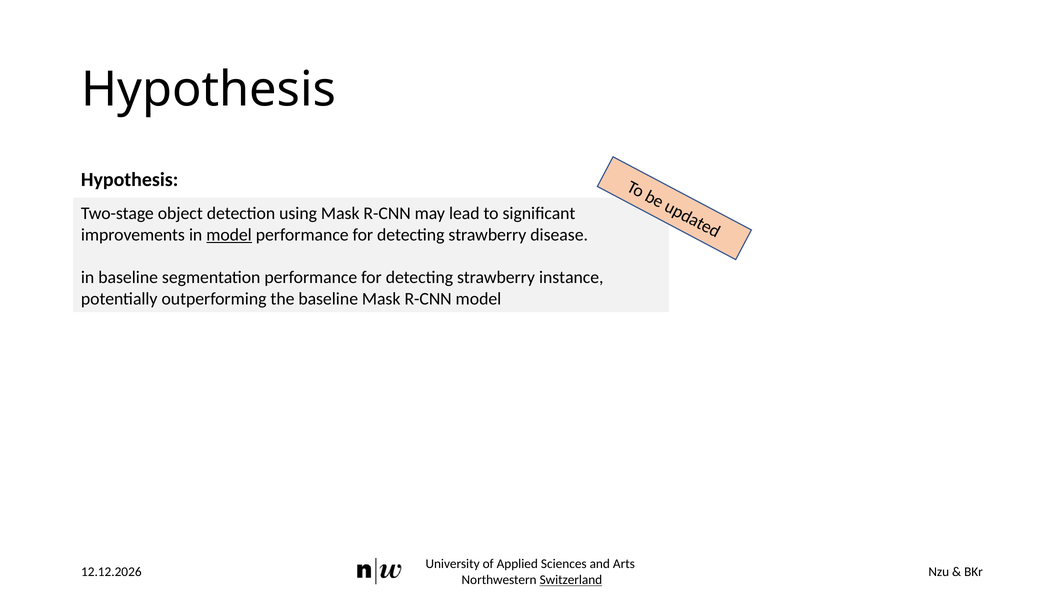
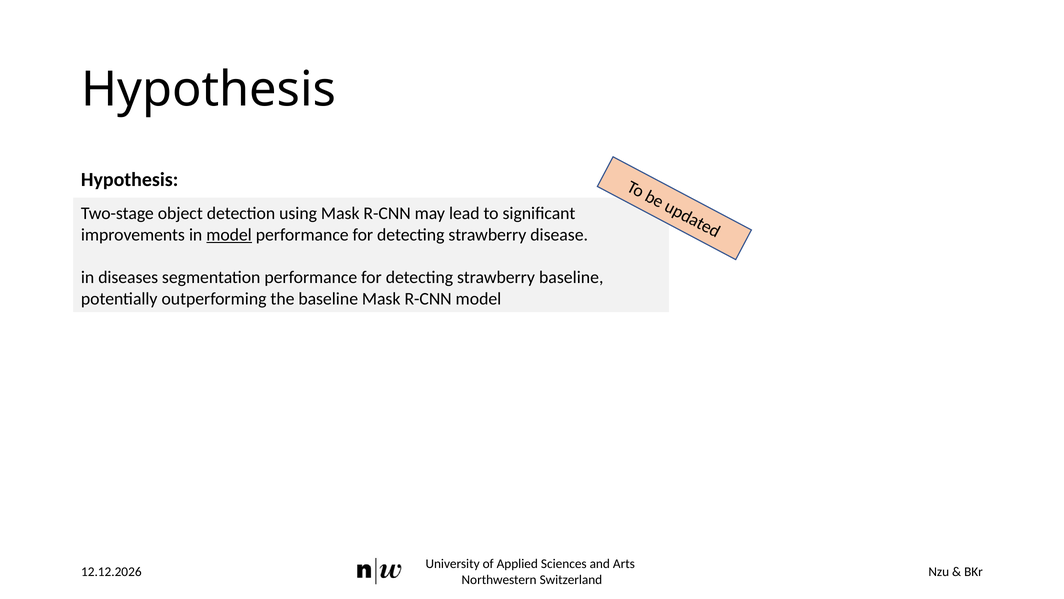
in baseline: baseline -> diseases
strawberry instance: instance -> baseline
Switzerland underline: present -> none
